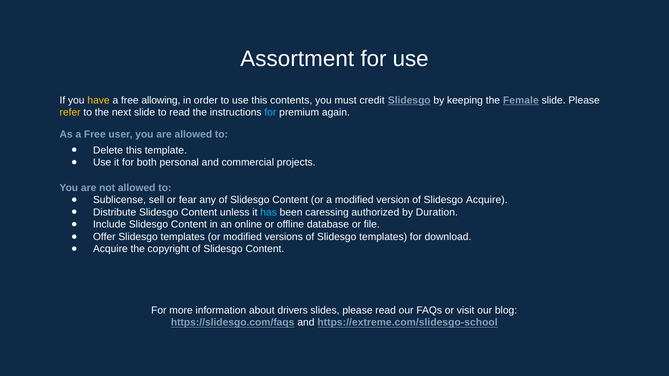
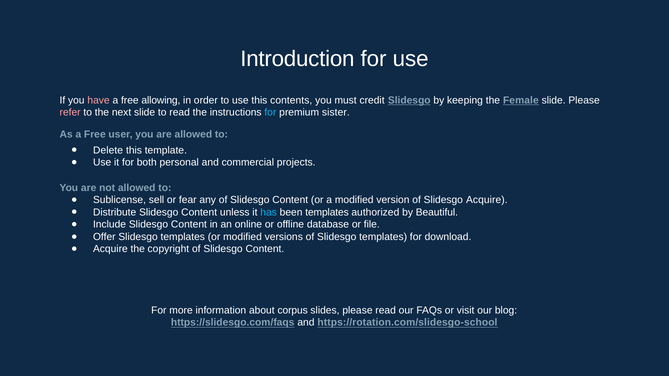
Assortment: Assortment -> Introduction
have colour: yellow -> pink
refer colour: yellow -> pink
again: again -> sister
been caressing: caressing -> templates
Duration: Duration -> Beautiful
drivers: drivers -> corpus
https://extreme.com/slidesgo-school: https://extreme.com/slidesgo-school -> https://rotation.com/slidesgo-school
